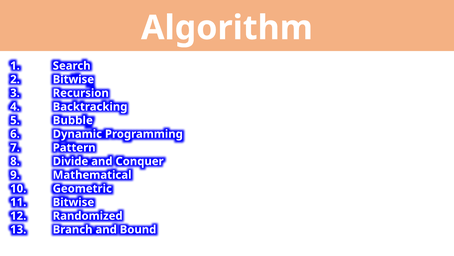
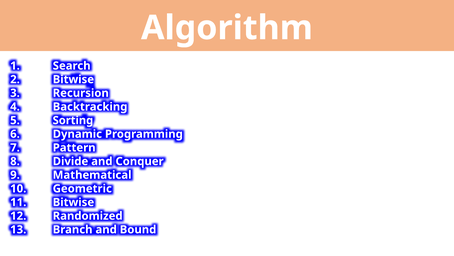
Bubble: Bubble -> Sorting
